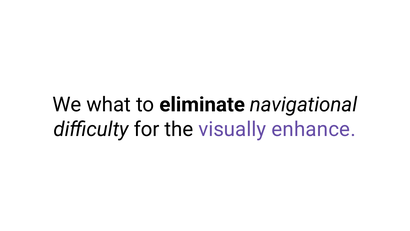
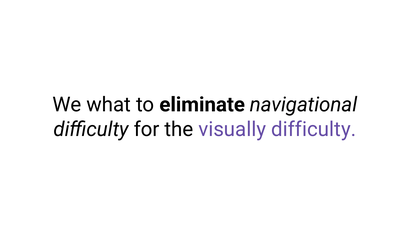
visually enhance: enhance -> difficulty
